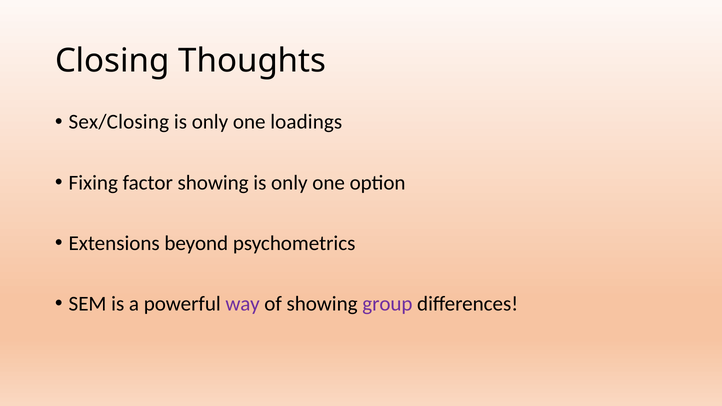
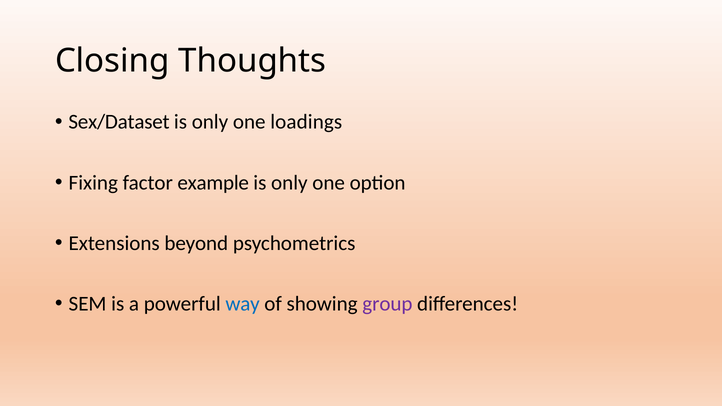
Sex/Closing: Sex/Closing -> Sex/Dataset
factor showing: showing -> example
way colour: purple -> blue
